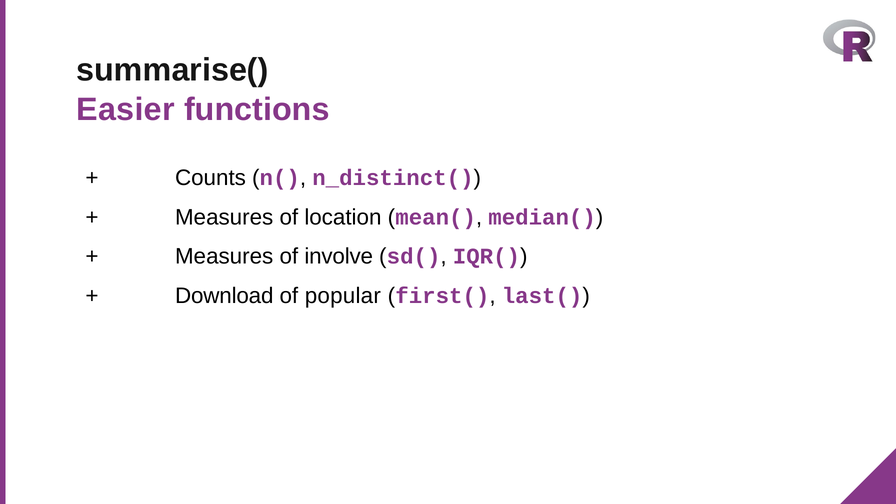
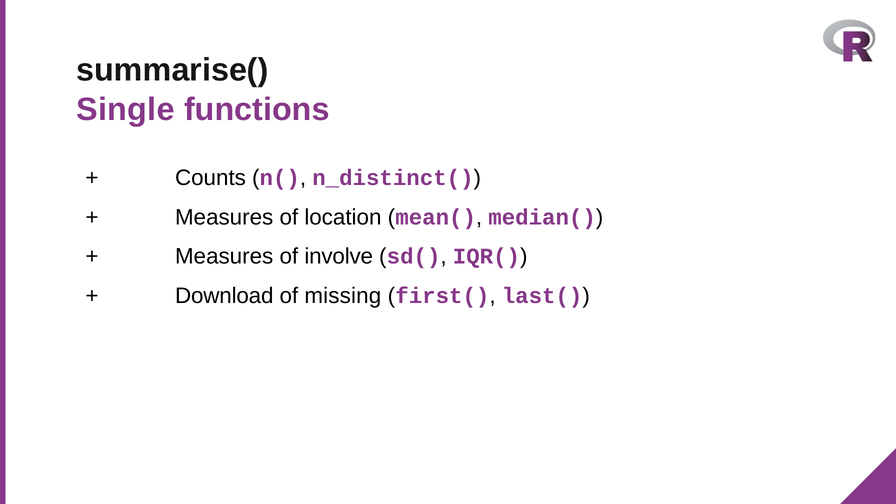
Easier: Easier -> Single
popular: popular -> missing
